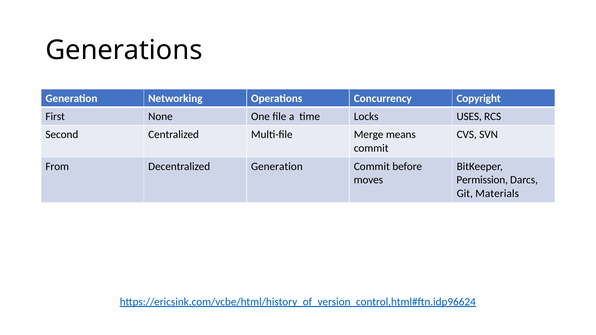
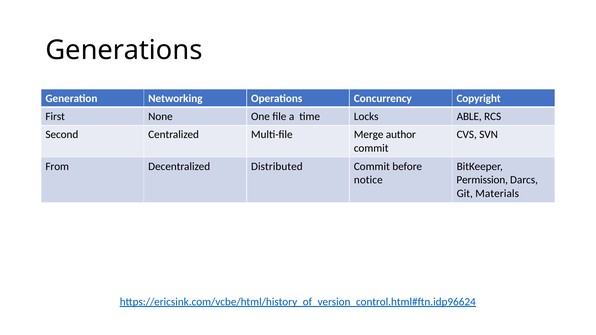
USES: USES -> ABLE
means: means -> author
Decentralized Generation: Generation -> Distributed
moves: moves -> notice
